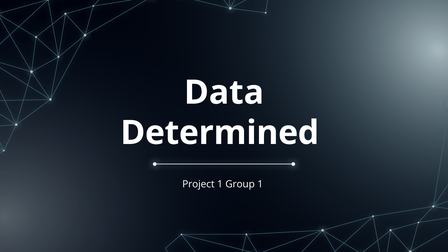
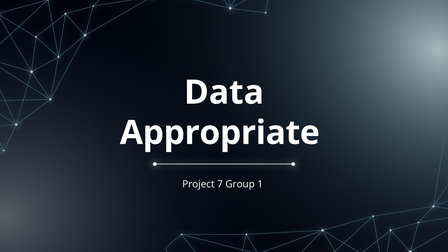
Determined: Determined -> Appropriate
Project 1: 1 -> 7
